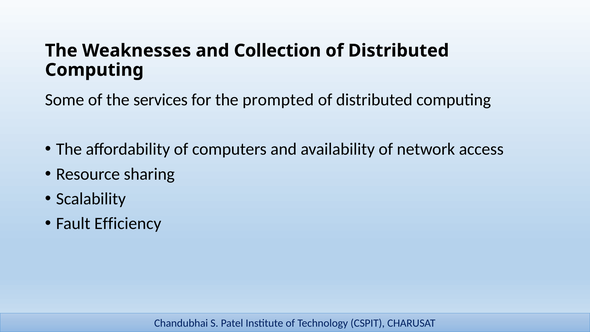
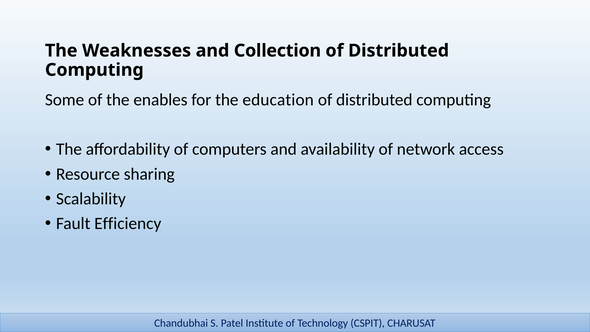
services: services -> enables
prompted: prompted -> education
